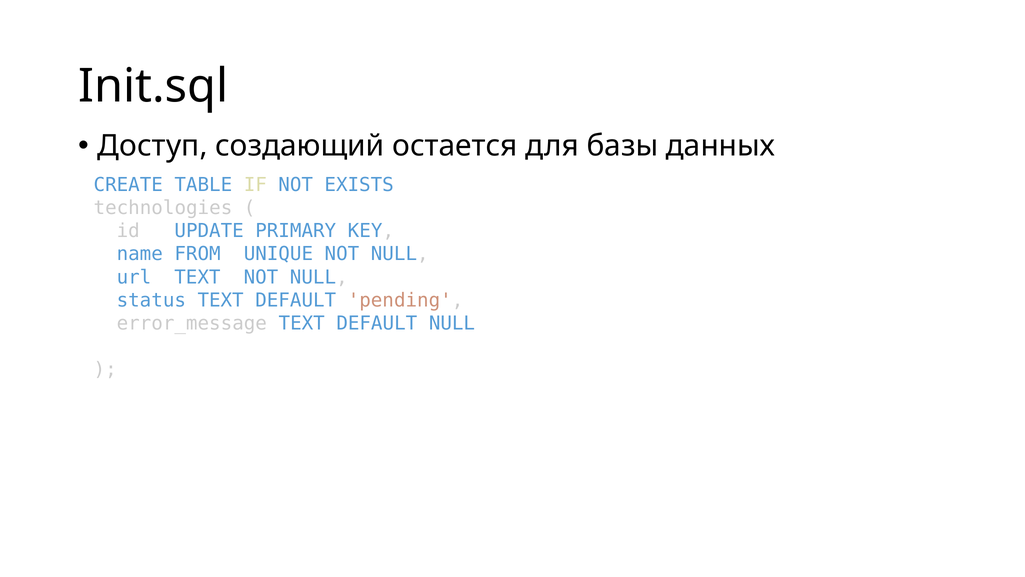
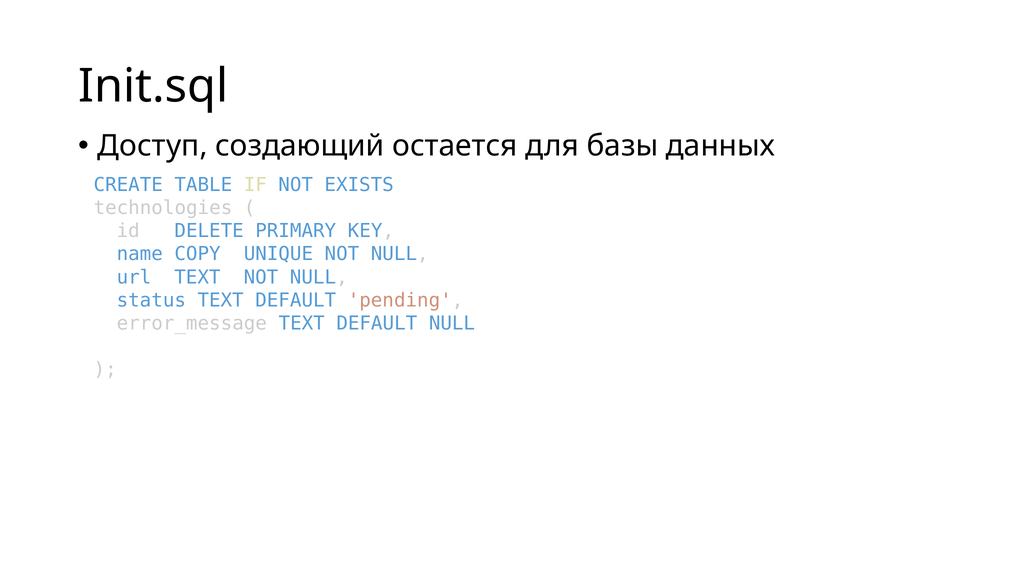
UPDATE: UPDATE -> DELETE
FROM: FROM -> COPY
